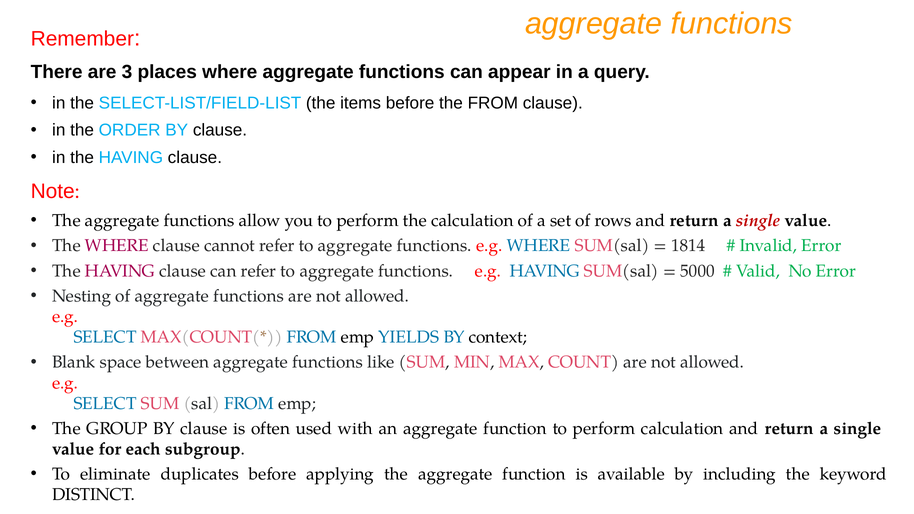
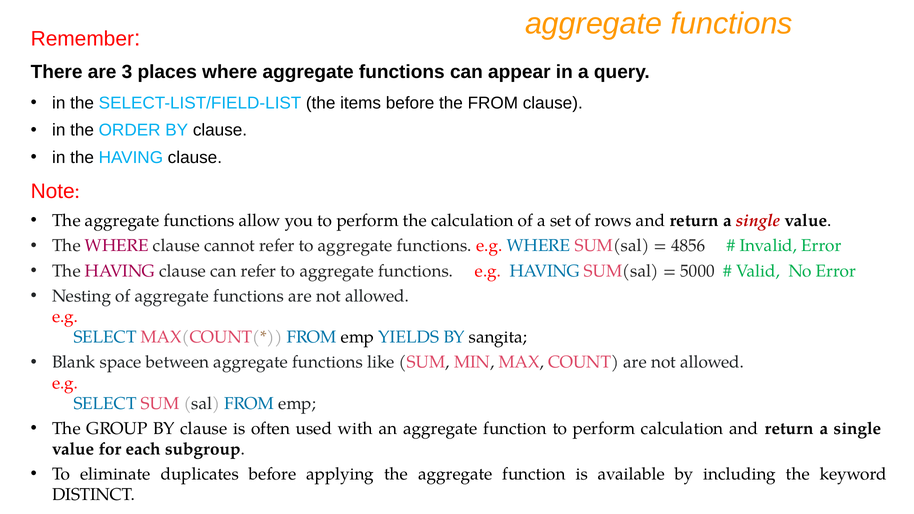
1814: 1814 -> 4856
context: context -> sangita
